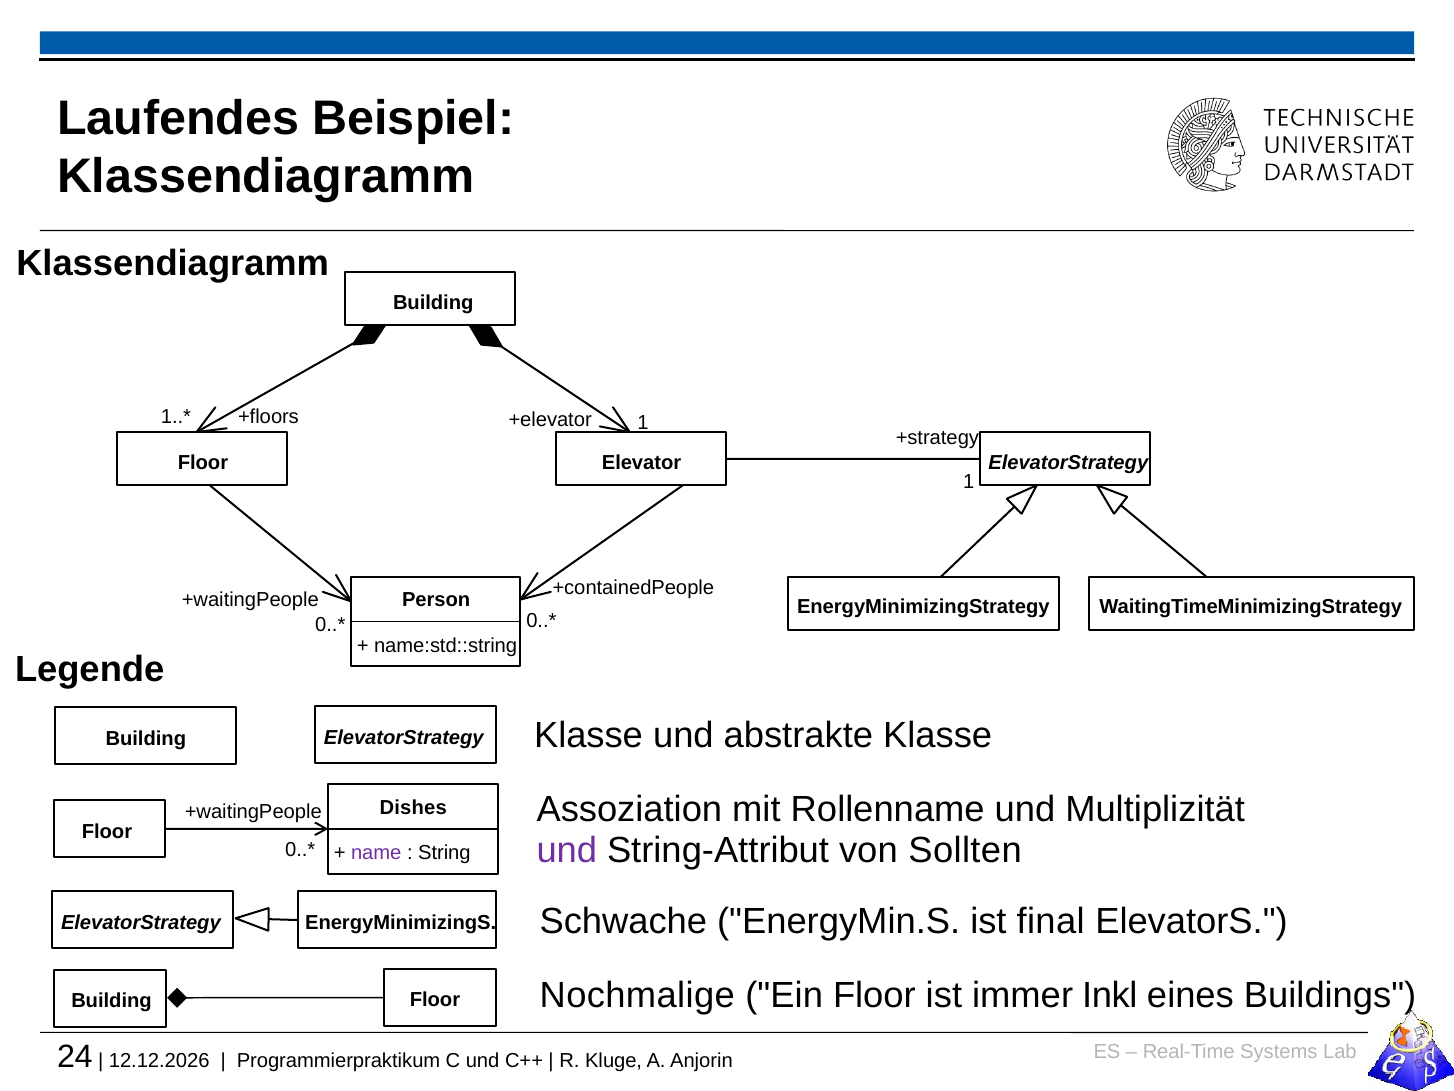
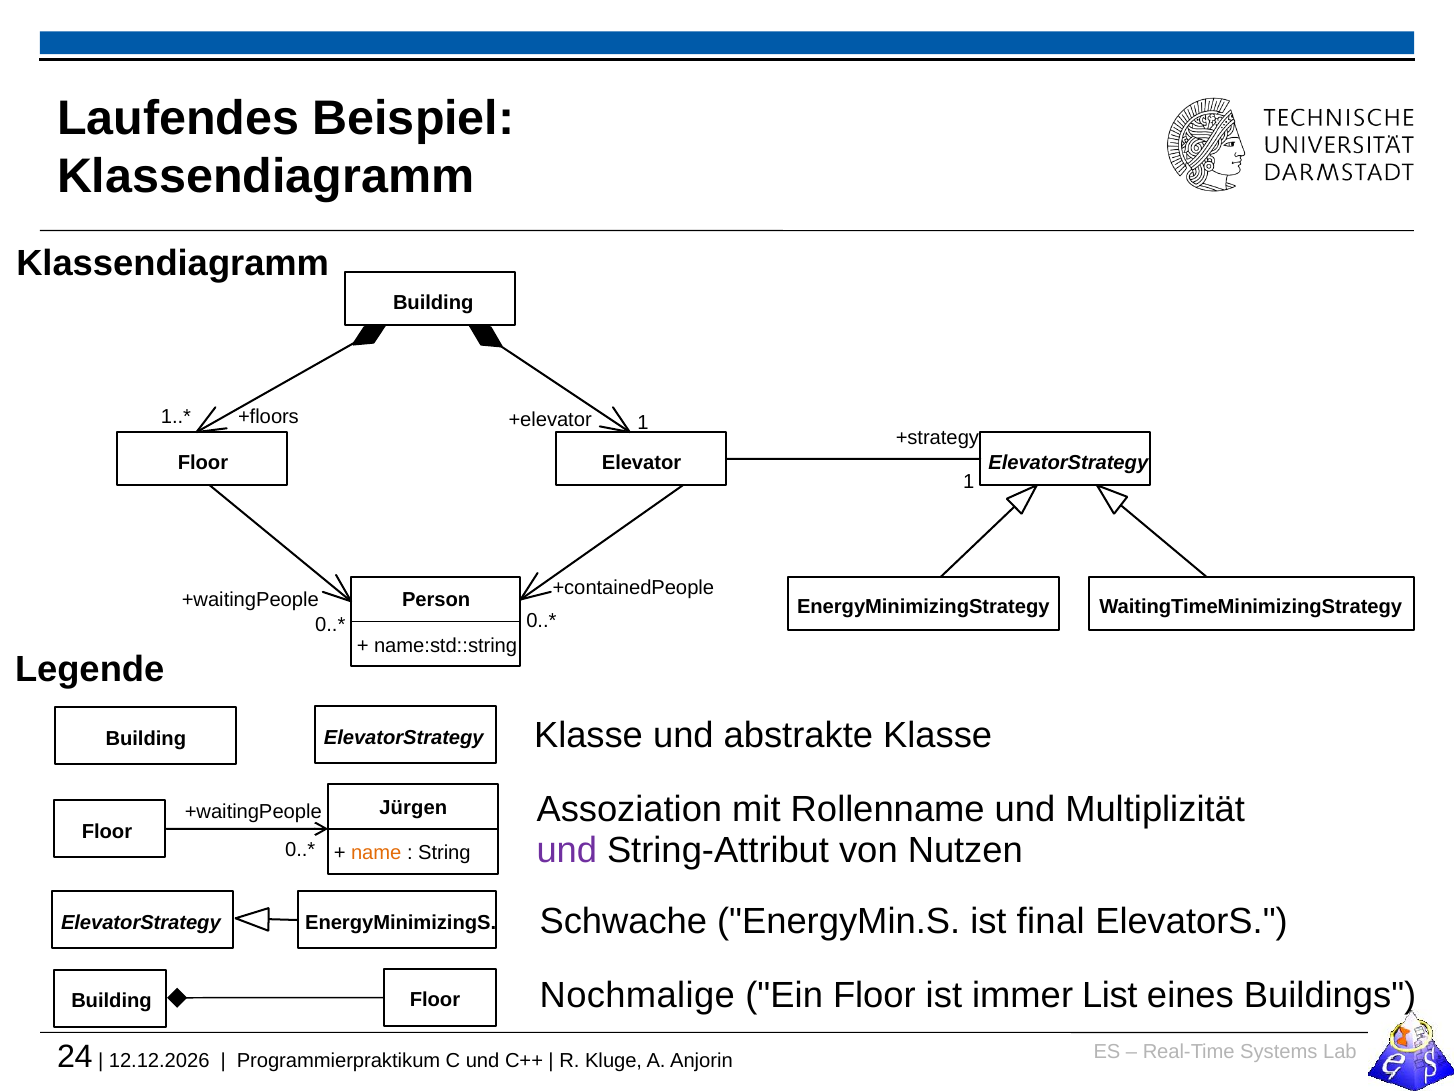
Dishes: Dishes -> Jürgen
Sollten: Sollten -> Nutzen
name colour: purple -> orange
Inkl: Inkl -> List
